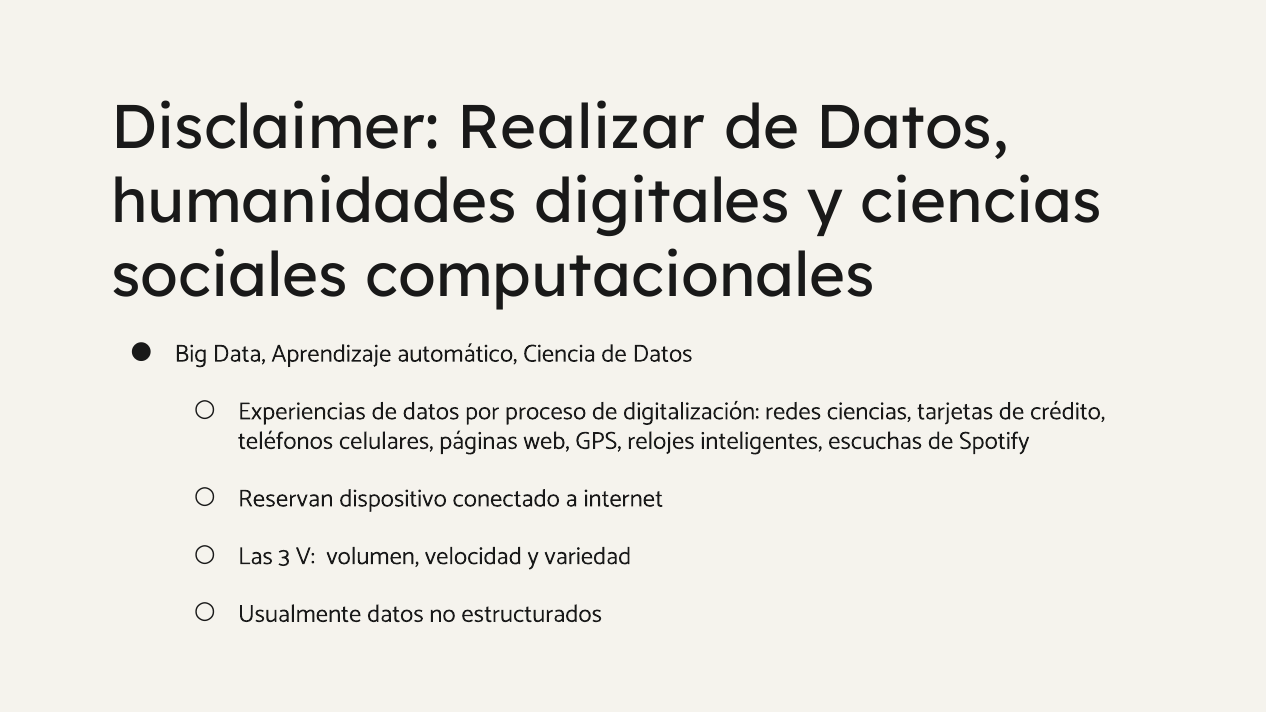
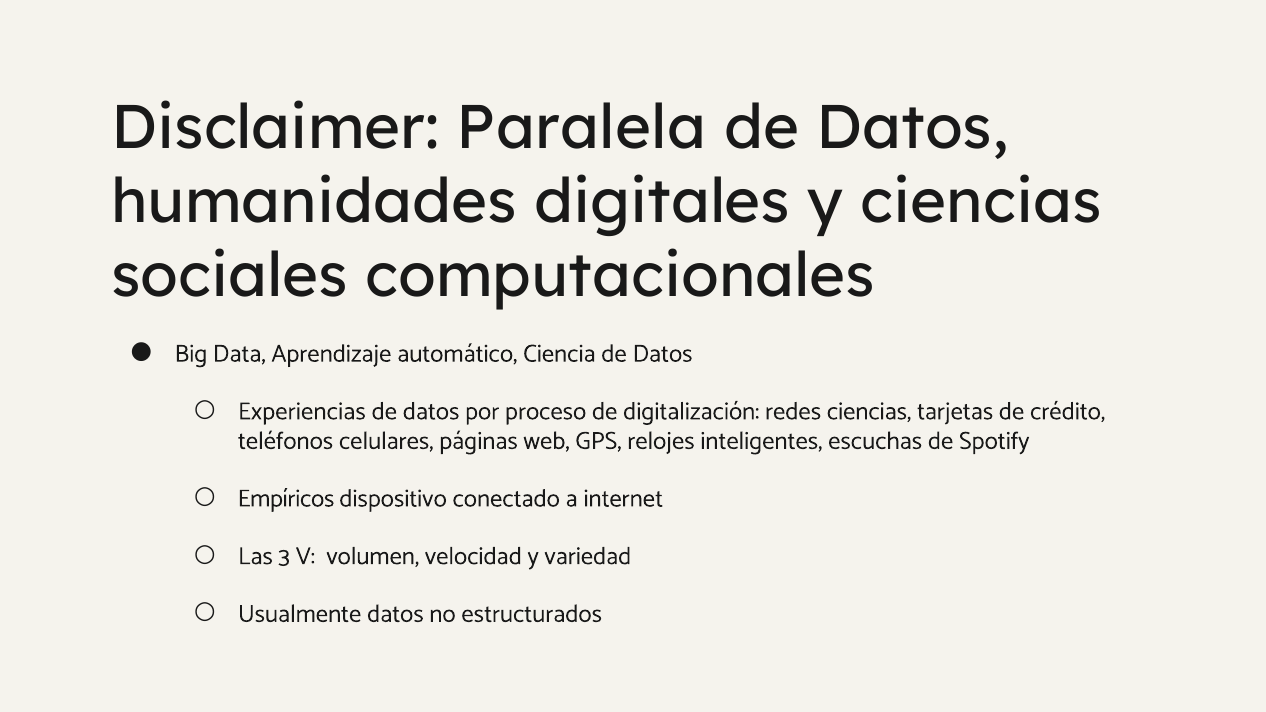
Realizar: Realizar -> Paralela
Reservan: Reservan -> Empíricos
